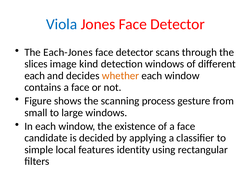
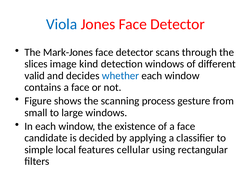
Each-Jones: Each-Jones -> Mark-Jones
each at (35, 76): each -> valid
whether colour: orange -> blue
identity: identity -> cellular
